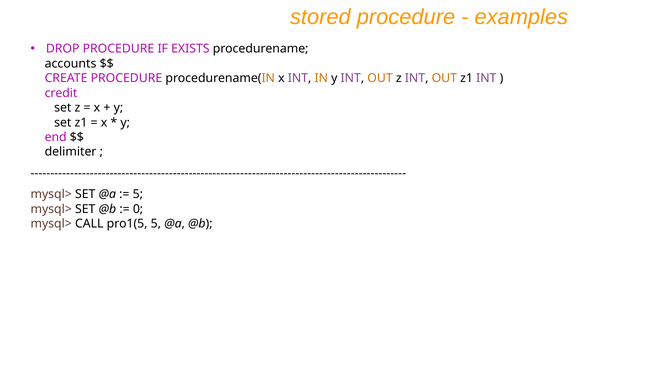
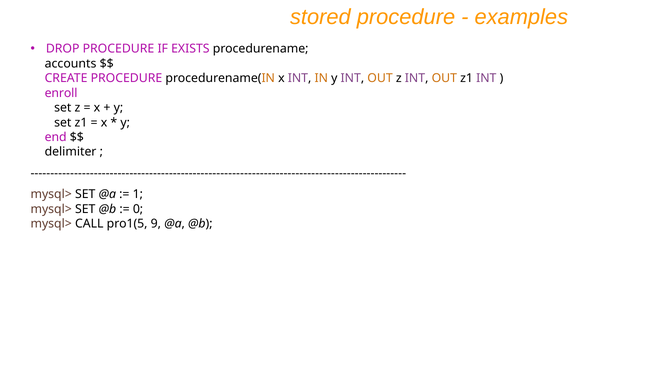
credit: credit -> enroll
5 at (138, 195): 5 -> 1
pro1(5 5: 5 -> 9
